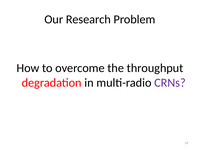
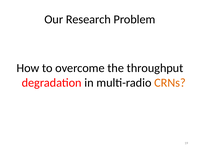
CRNs colour: purple -> orange
